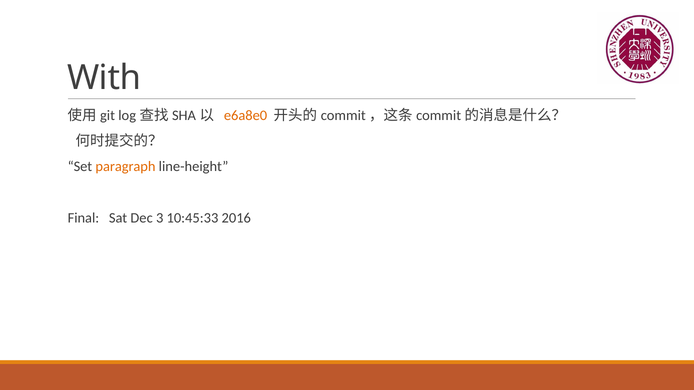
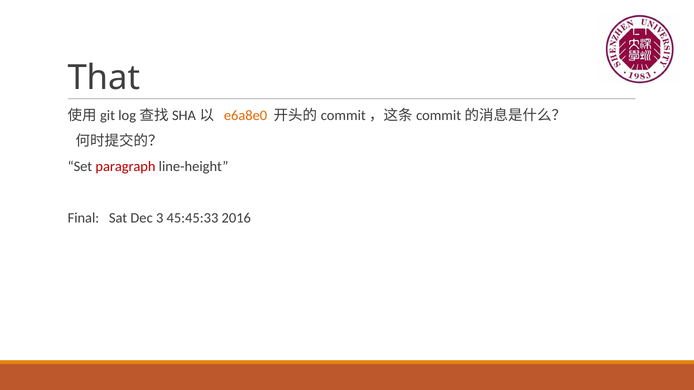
With: With -> That
paragraph colour: orange -> red
10:45:33: 10:45:33 -> 45:45:33
